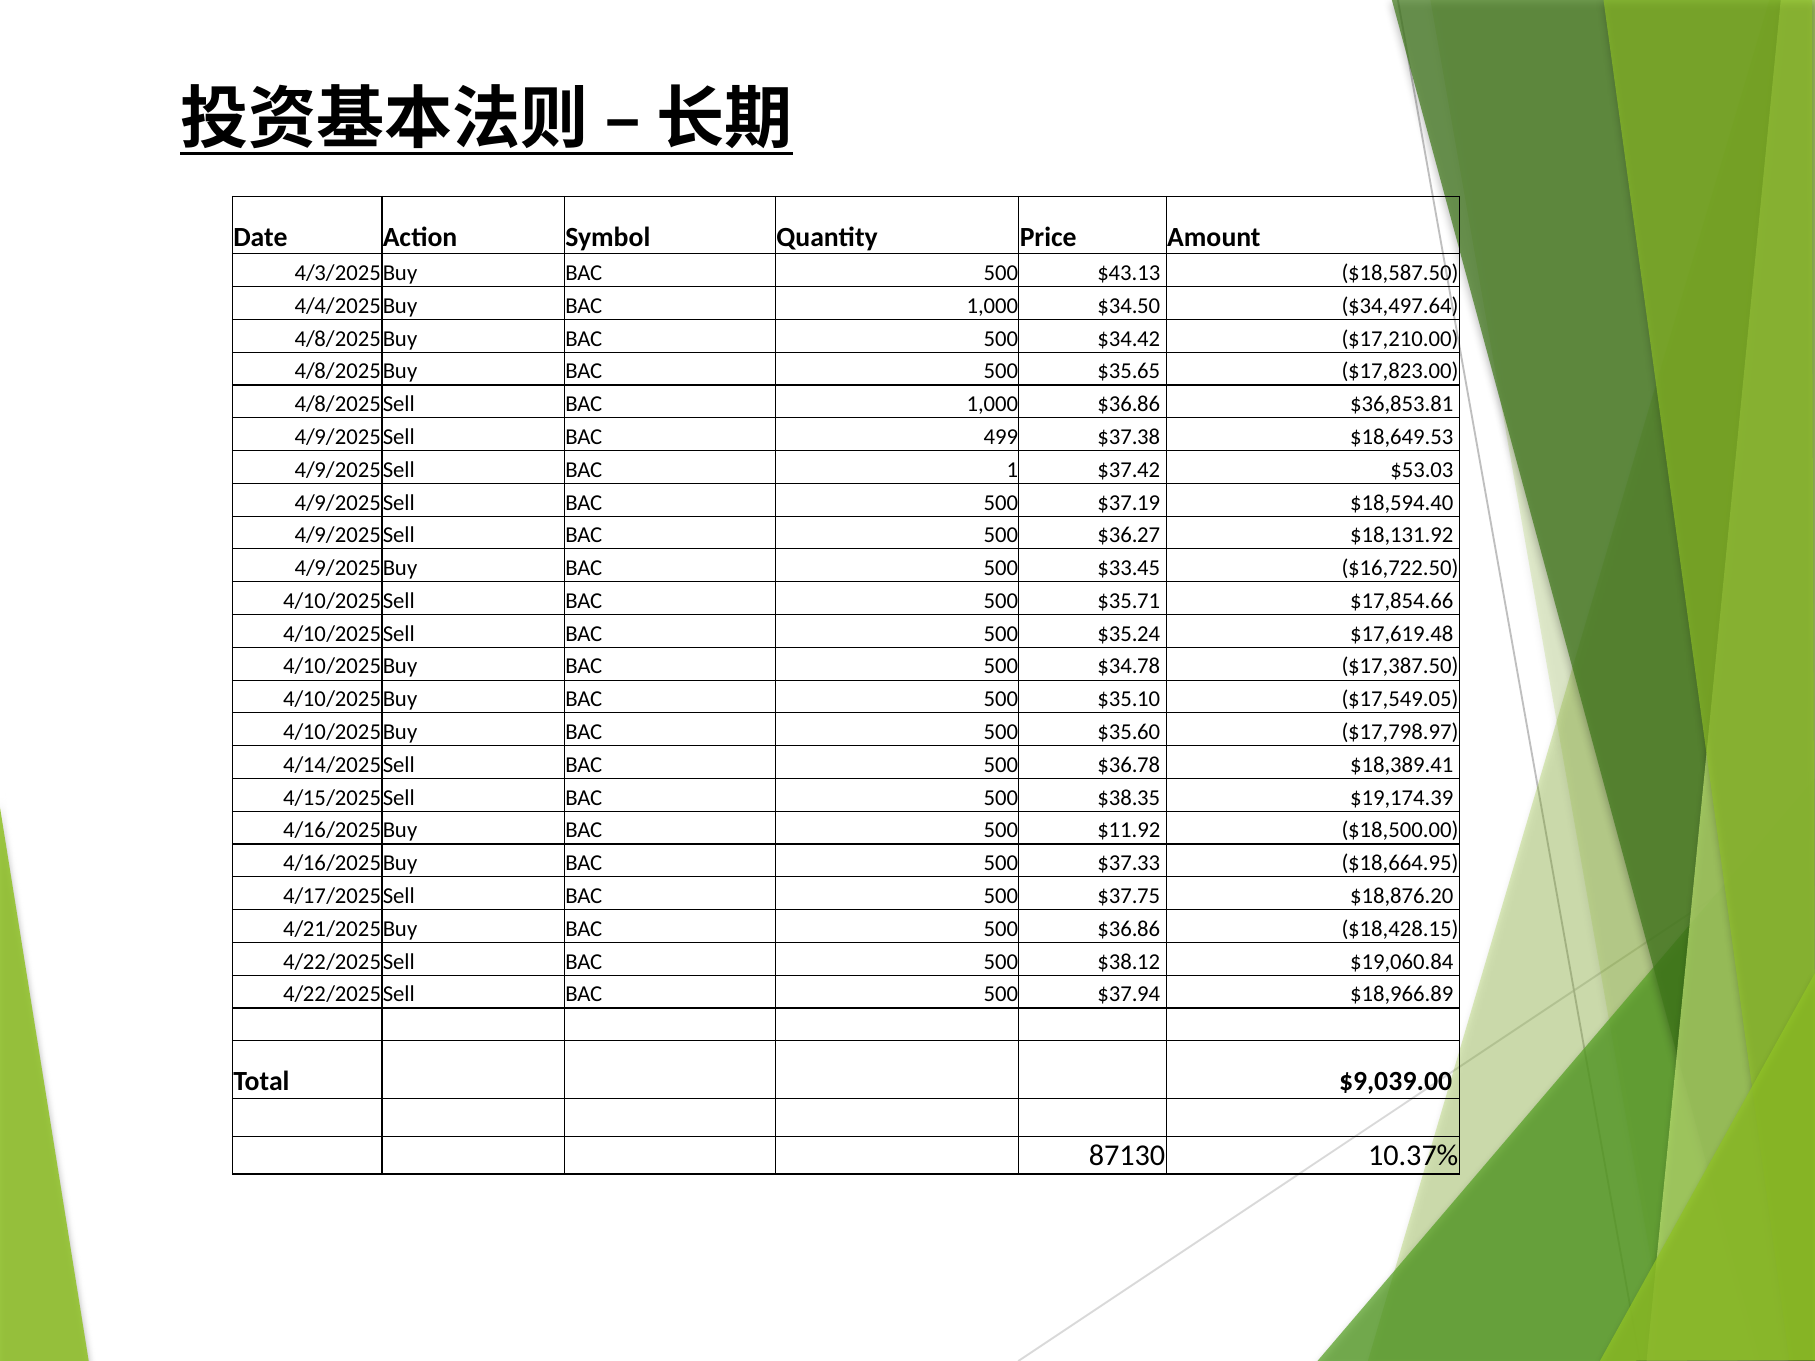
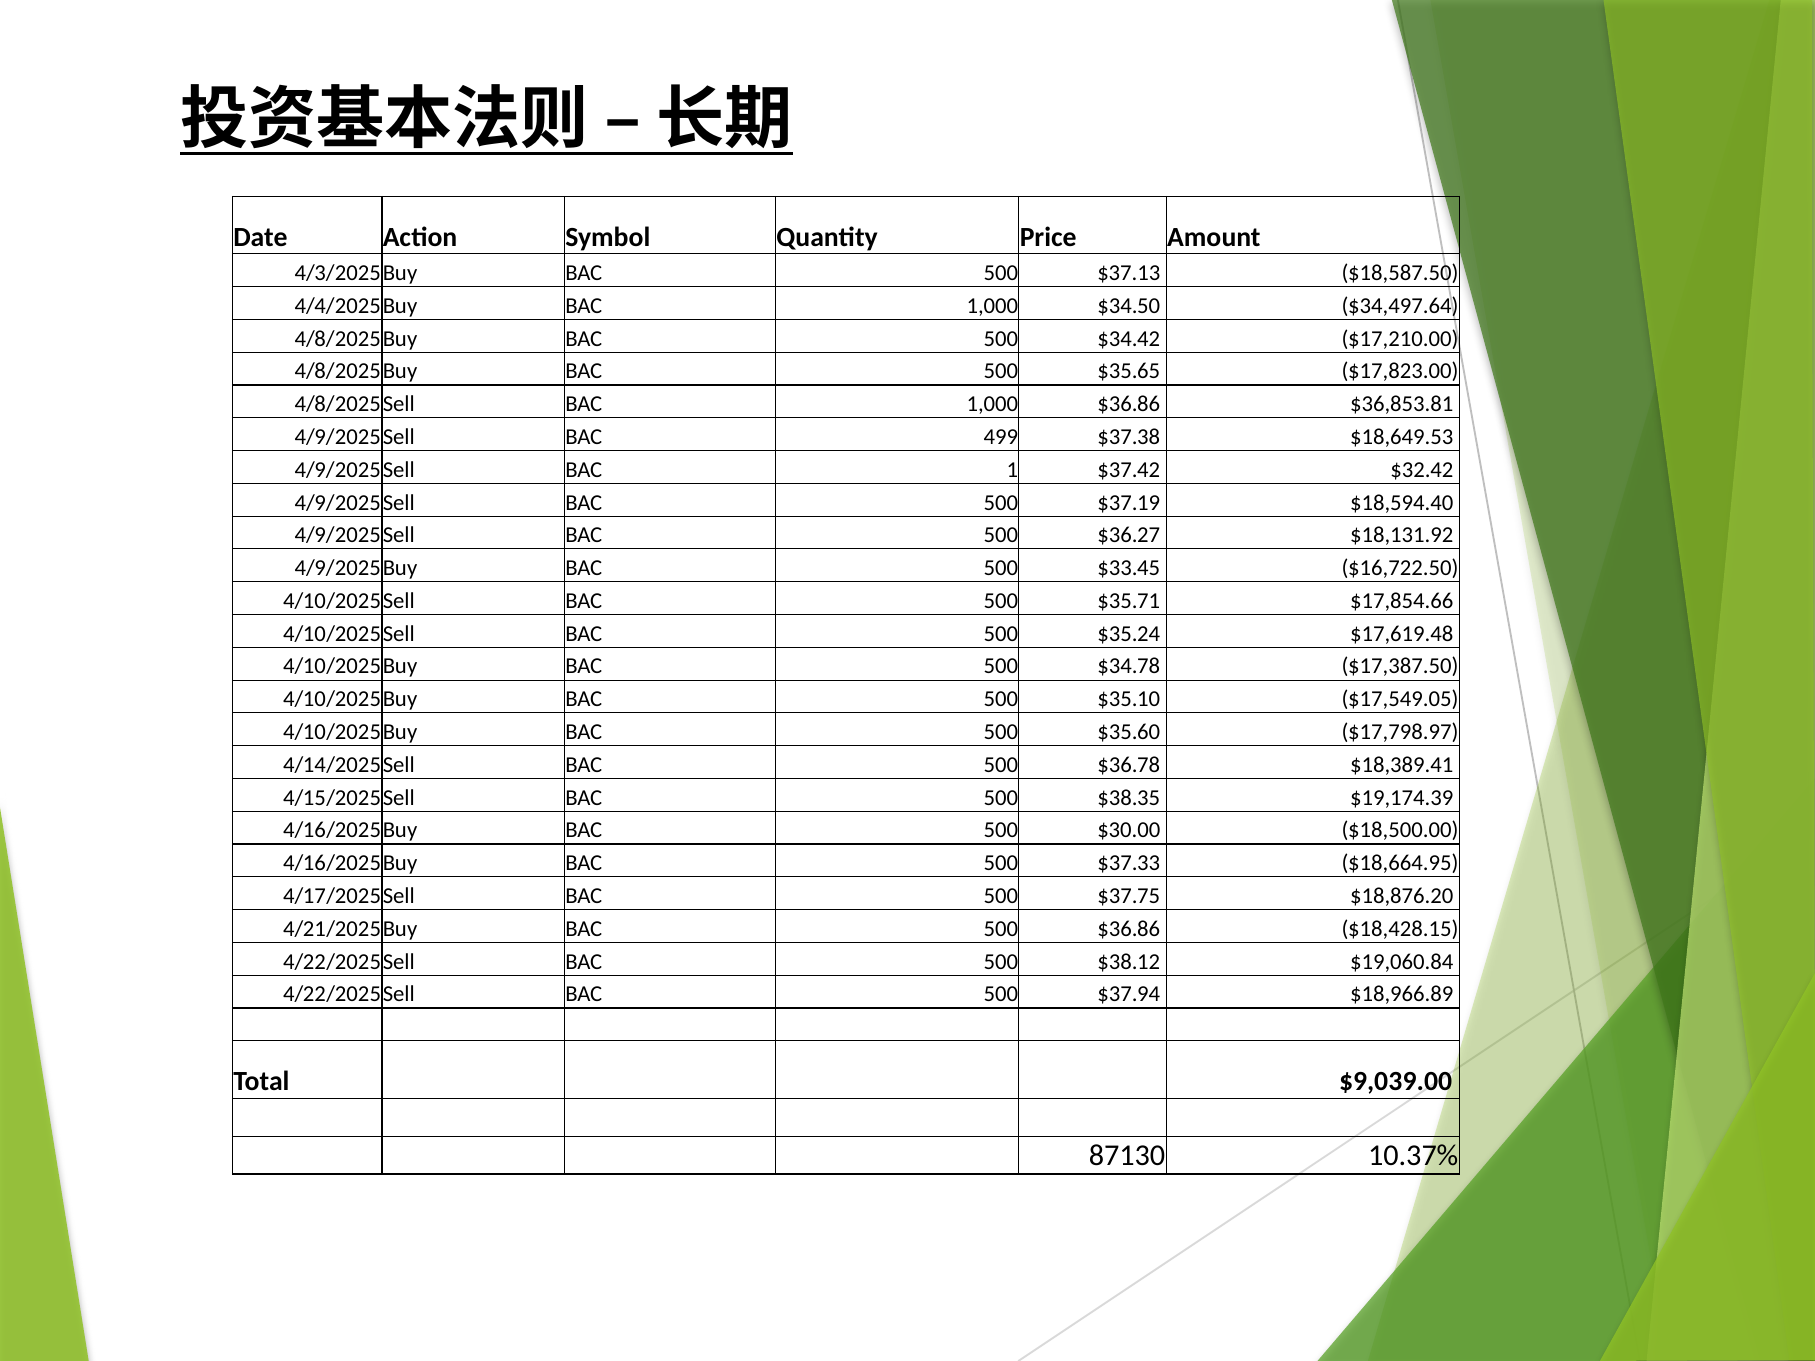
$43.13: $43.13 -> $37.13
$53.03: $53.03 -> $32.42
$11.92: $11.92 -> $30.00
